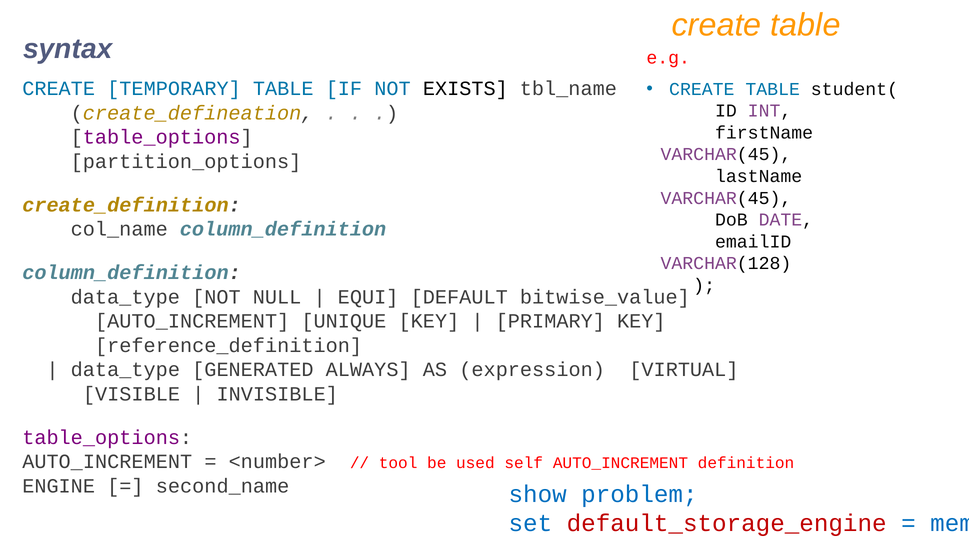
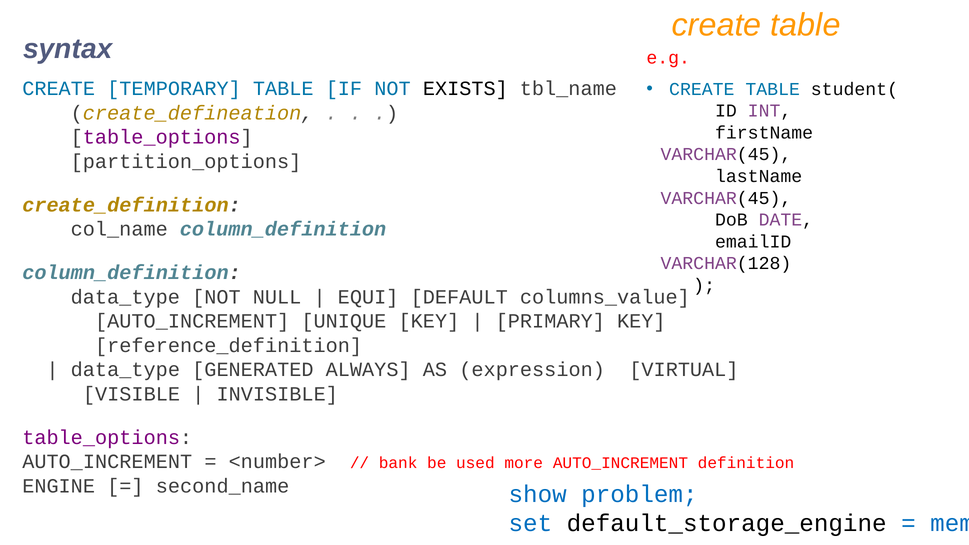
bitwise_value: bitwise_value -> columns_value
tool: tool -> bank
self: self -> more
default_storage_engine colour: red -> black
